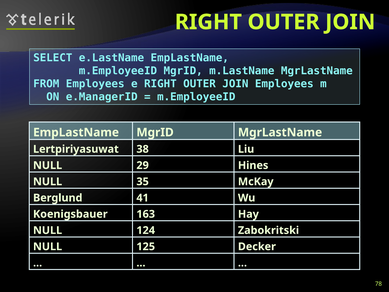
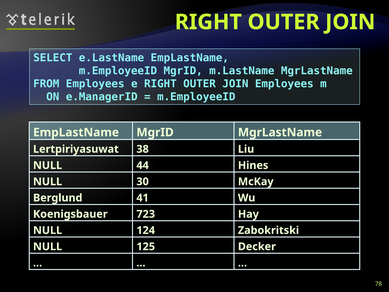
29: 29 -> 44
35: 35 -> 30
163: 163 -> 723
